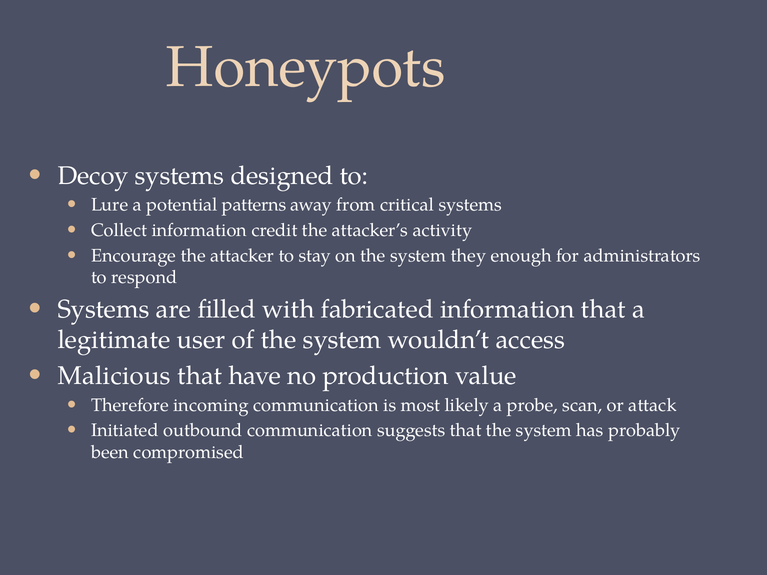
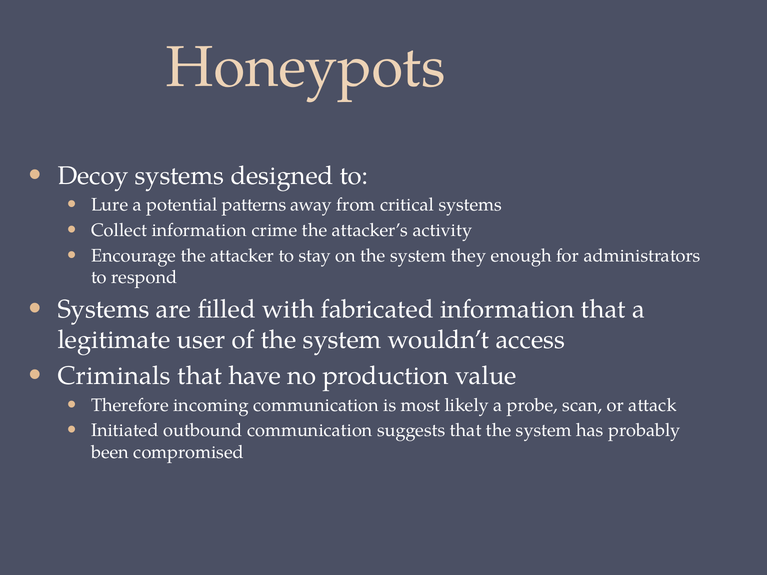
credit: credit -> crime
Malicious: Malicious -> Criminals
